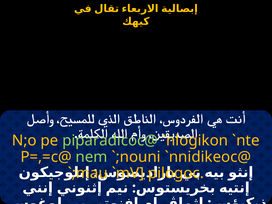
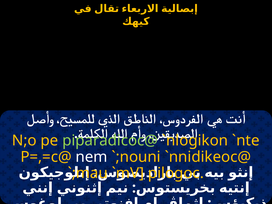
nem colour: light green -> white
